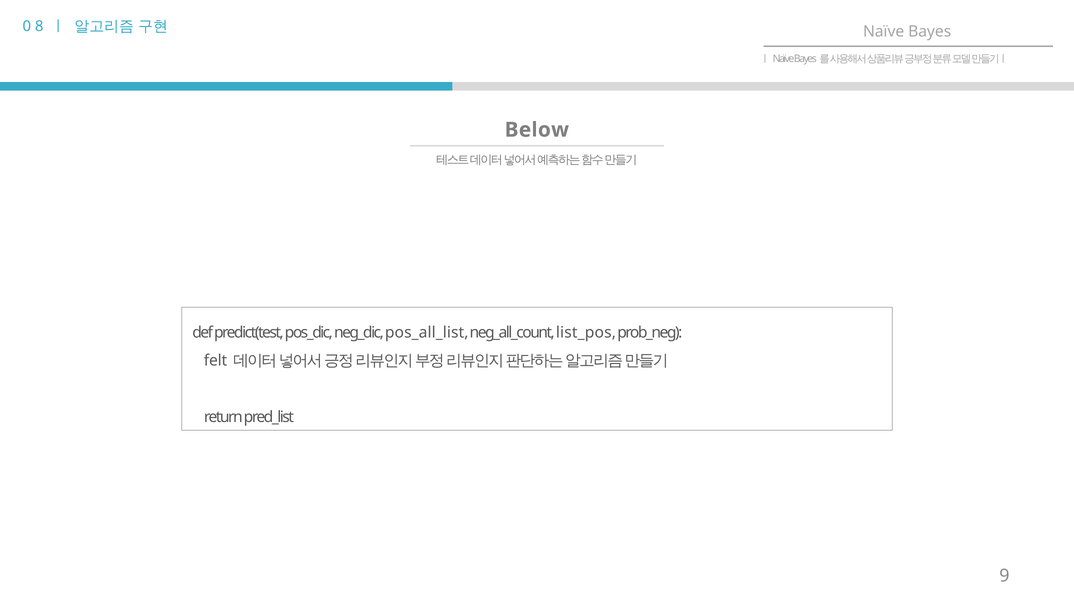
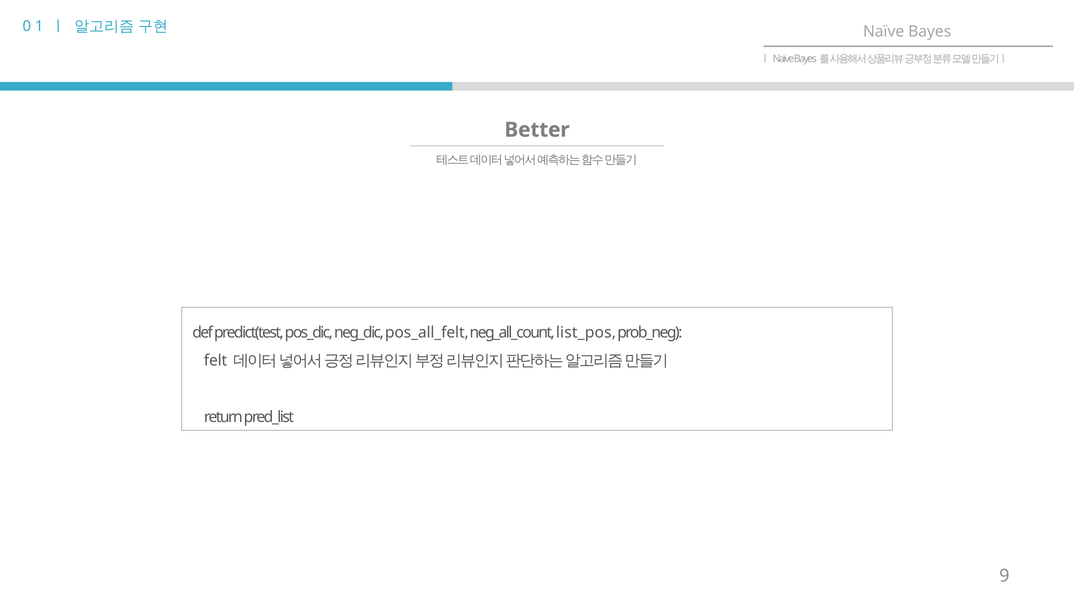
8: 8 -> 1
Below: Below -> Better
pos_all_list: pos_all_list -> pos_all_felt
